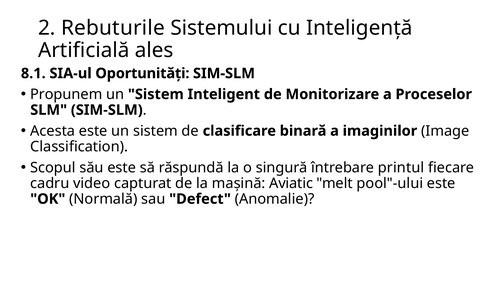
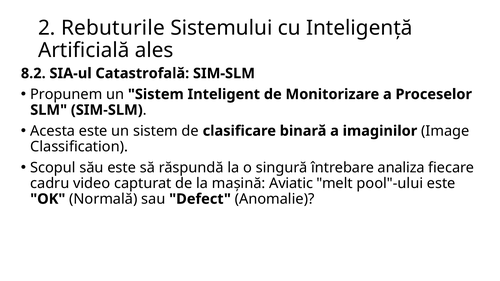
8.1: 8.1 -> 8.2
Oportunități: Oportunități -> Catastrofală
printul: printul -> analiza
